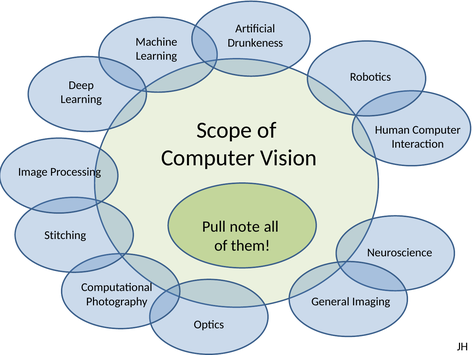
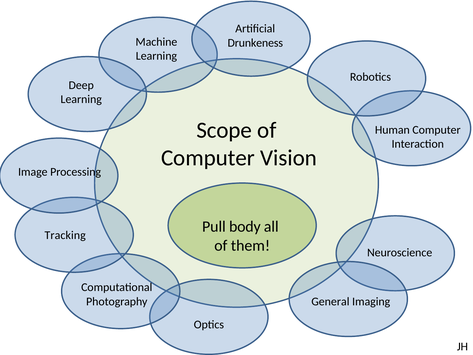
note: note -> body
Stitching: Stitching -> Tracking
